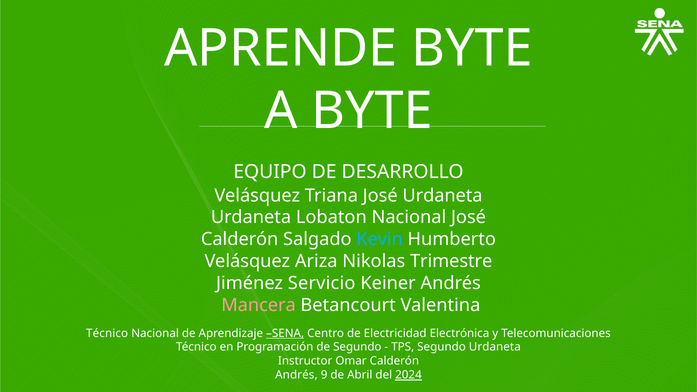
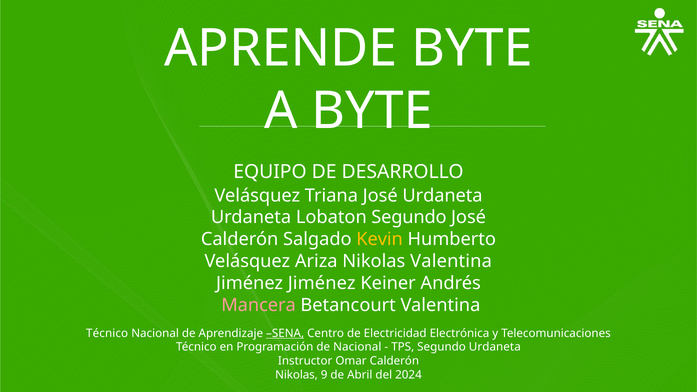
Lobaton Nacional: Nacional -> Segundo
Kevin colour: light blue -> yellow
Nikolas Trimestre: Trimestre -> Valentina
Jiménez Servicio: Servicio -> Jiménez
de Segundo: Segundo -> Nacional
Andrés at (296, 375): Andrés -> Nikolas
2024 underline: present -> none
